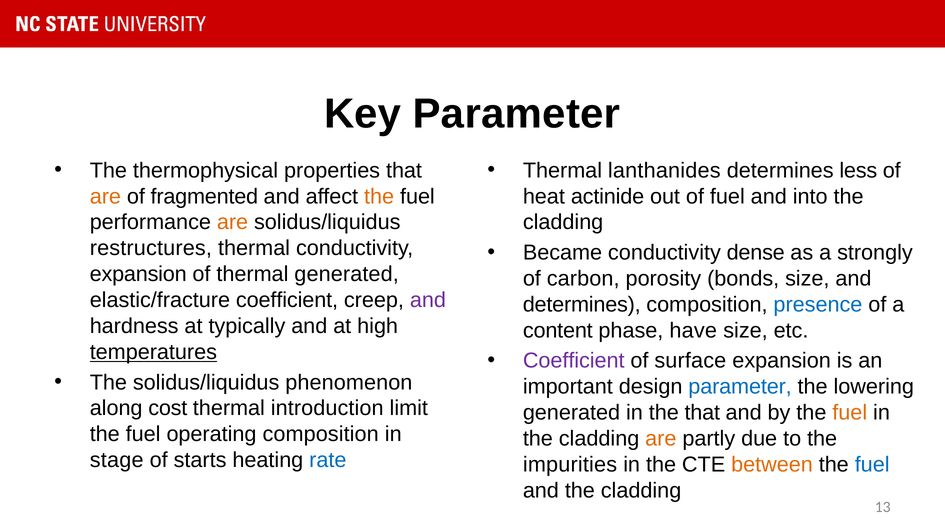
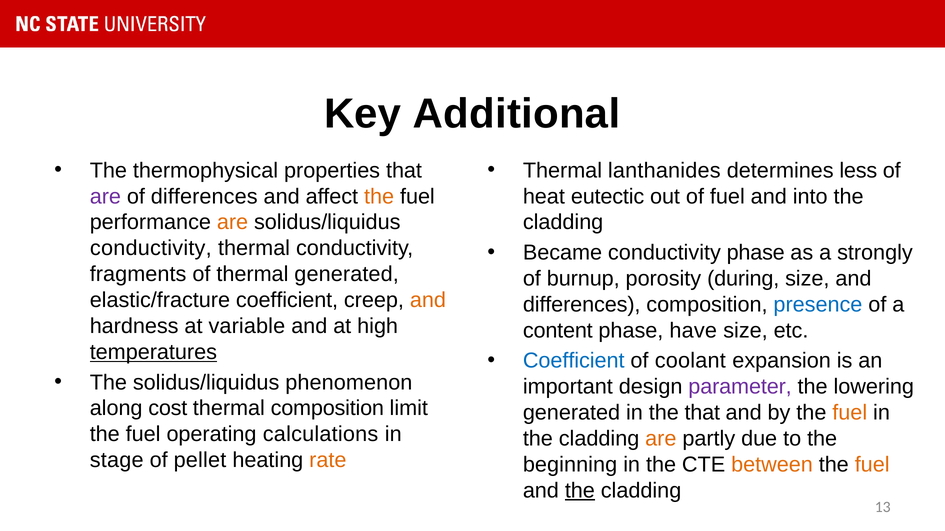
Key Parameter: Parameter -> Additional
are at (105, 197) colour: orange -> purple
of fragmented: fragmented -> differences
actinide: actinide -> eutectic
restructures at (151, 249): restructures -> conductivity
conductivity dense: dense -> phase
expansion at (138, 275): expansion -> fragments
carbon: carbon -> burnup
bonds: bonds -> during
and at (428, 301) colour: purple -> orange
determines at (582, 305): determines -> differences
typically: typically -> variable
Coefficient at (574, 361) colour: purple -> blue
surface: surface -> coolant
parameter at (740, 387) colour: blue -> purple
thermal introduction: introduction -> composition
operating composition: composition -> calculations
starts: starts -> pellet
rate colour: blue -> orange
impurities: impurities -> beginning
fuel at (872, 465) colour: blue -> orange
the at (580, 491) underline: none -> present
